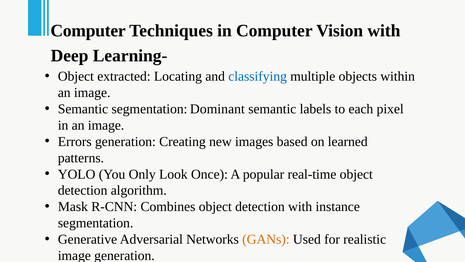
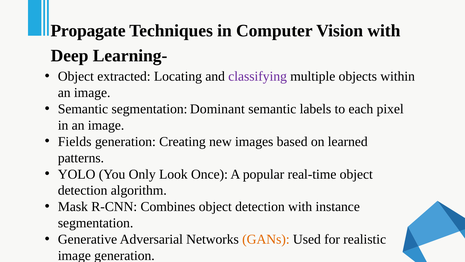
Computer at (88, 31): Computer -> Propagate
classifying colour: blue -> purple
Errors: Errors -> Fields
